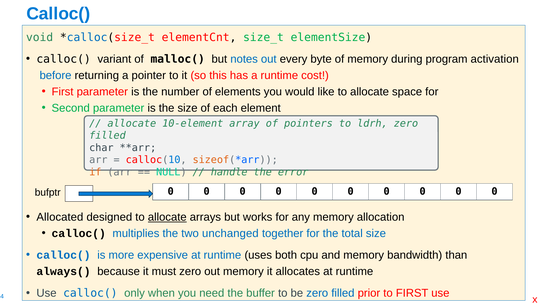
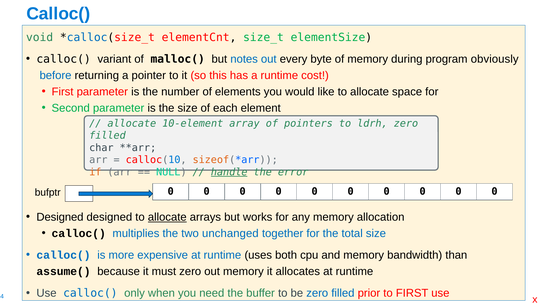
activation: activation -> obviously
handle underline: none -> present
Allocated at (60, 217): Allocated -> Designed
always(: always( -> assume(
